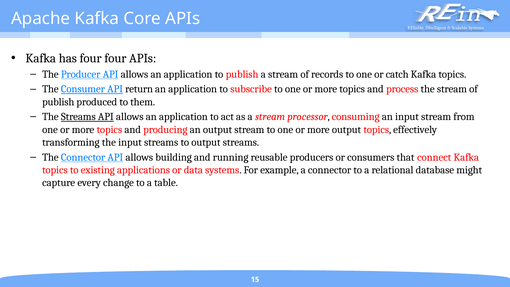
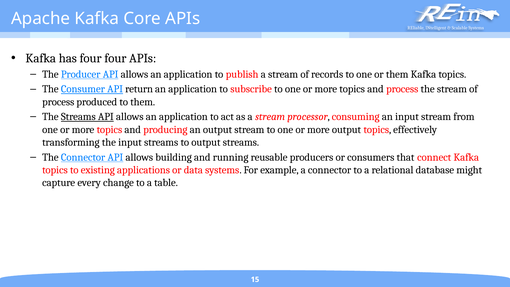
or catch: catch -> them
publish at (58, 102): publish -> process
